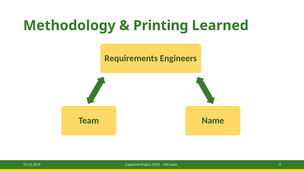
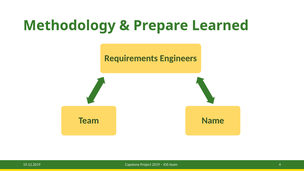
Printing: Printing -> Prepare
